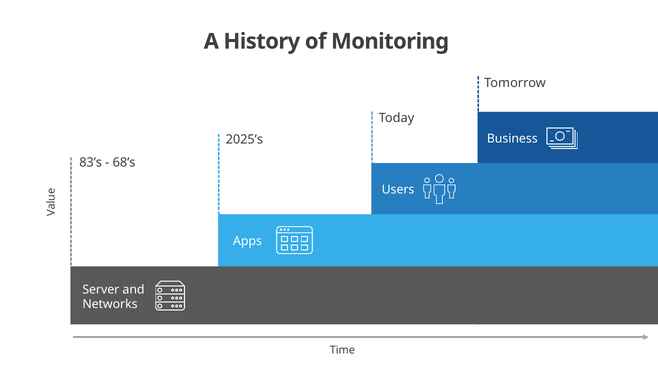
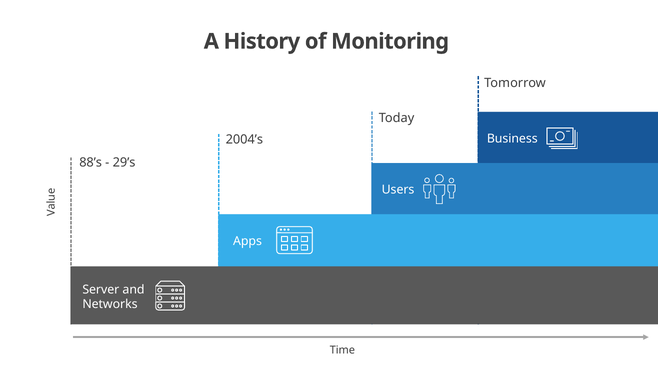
2025’s: 2025’s -> 2004’s
83’s: 83’s -> 88’s
68’s: 68’s -> 29’s
